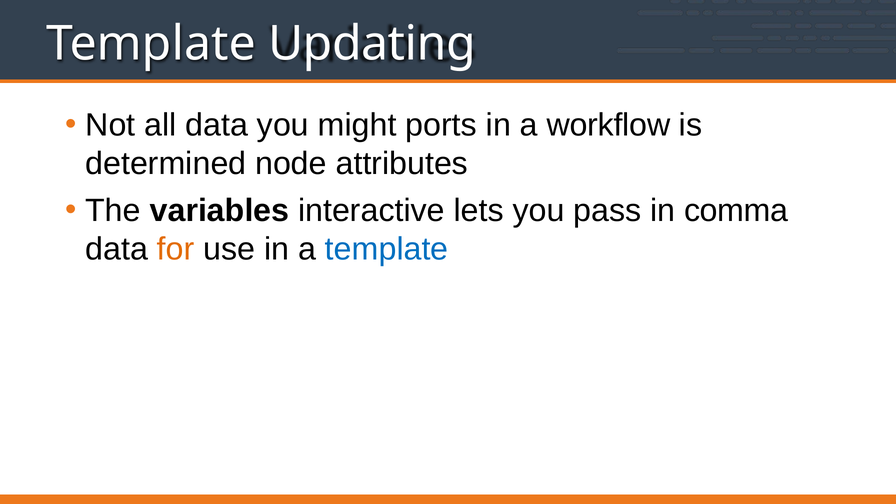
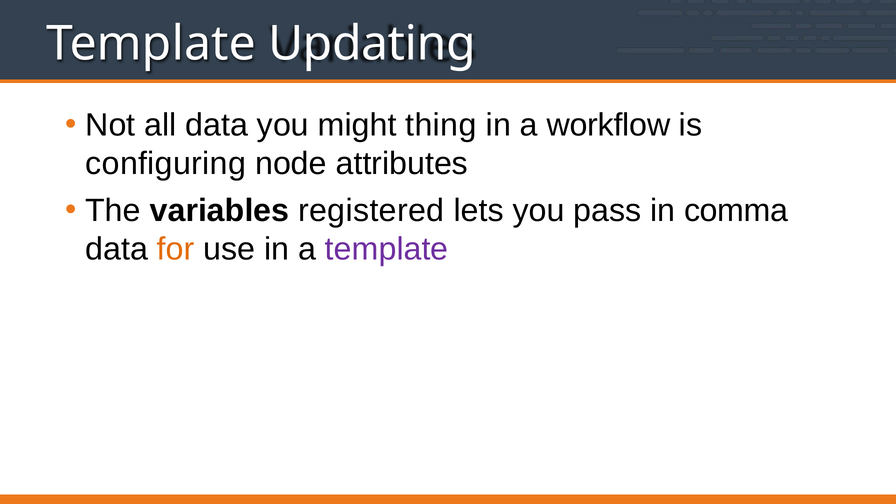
ports: ports -> thing
determined: determined -> configuring
interactive: interactive -> registered
template at (387, 249) colour: blue -> purple
